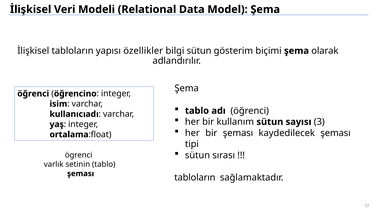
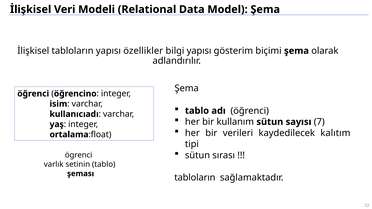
bilgi sütun: sütun -> yapısı
3: 3 -> 7
bir şeması: şeması -> verileri
kaydedilecek şeması: şeması -> kalıtım
